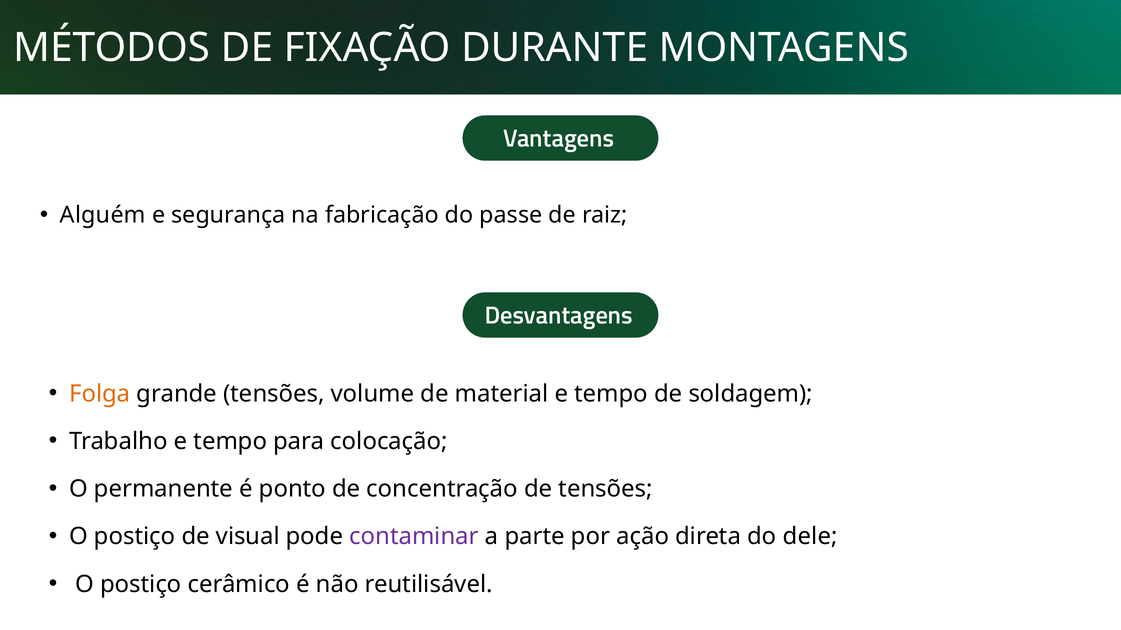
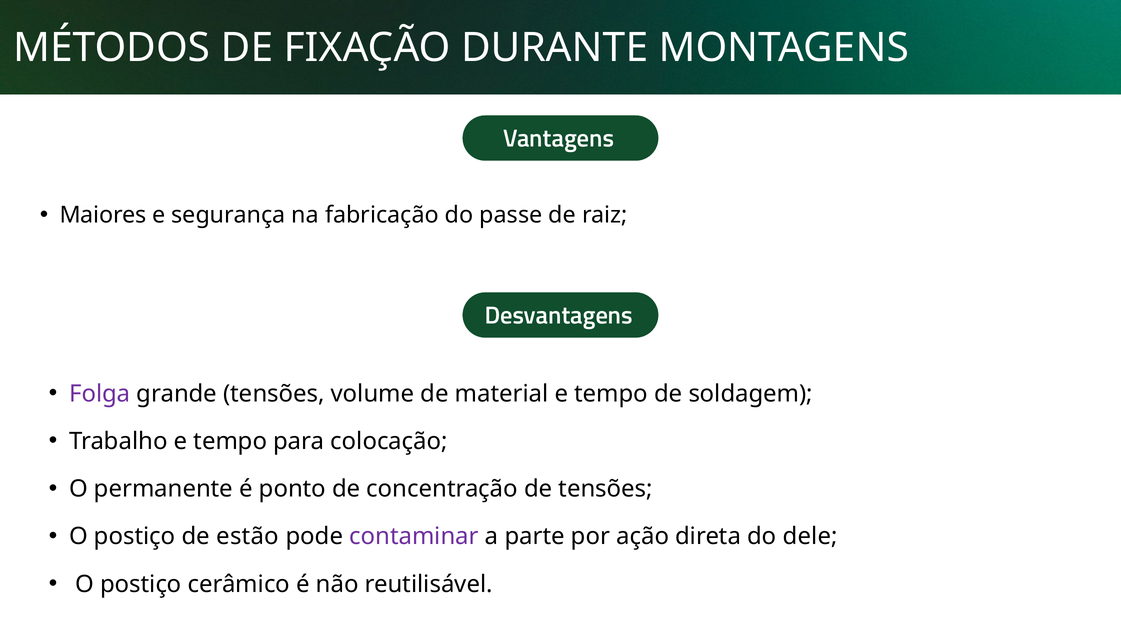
Alguém: Alguém -> Maiores
Folga colour: orange -> purple
visual: visual -> estão
